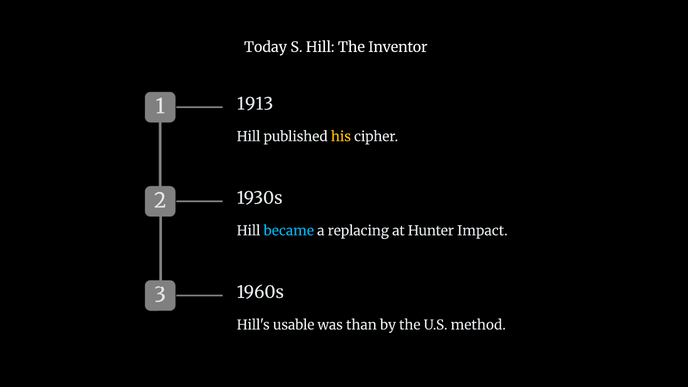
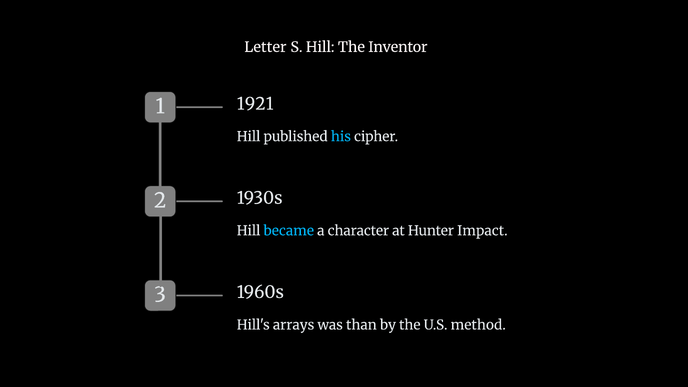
Today: Today -> Letter
1913: 1913 -> 1921
his colour: yellow -> light blue
replacing: replacing -> character
usable: usable -> arrays
